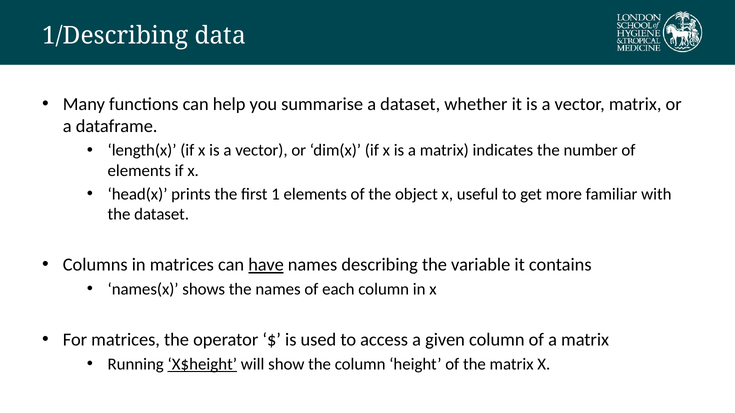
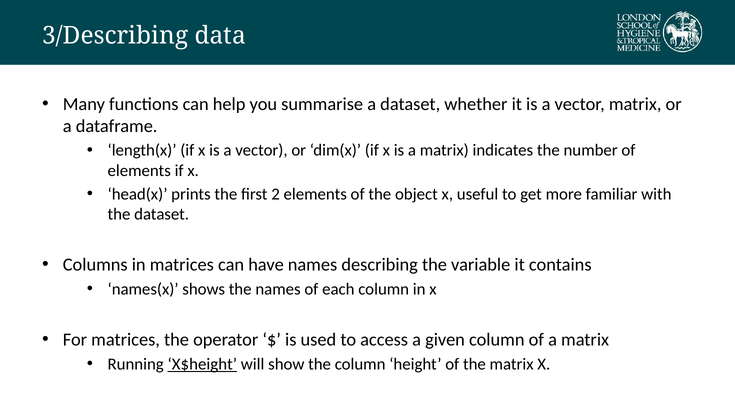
1/Describing: 1/Describing -> 3/Describing
1: 1 -> 2
have underline: present -> none
